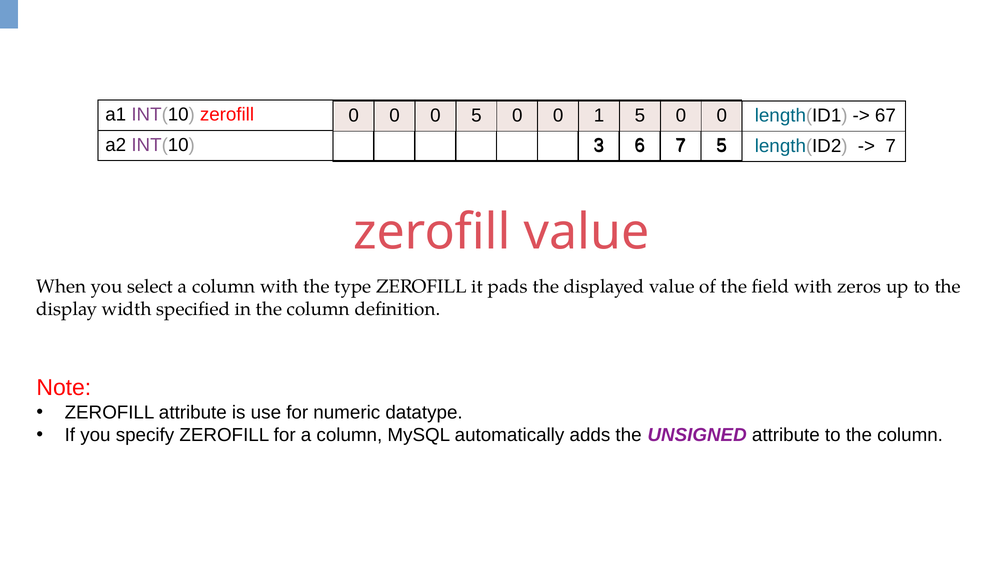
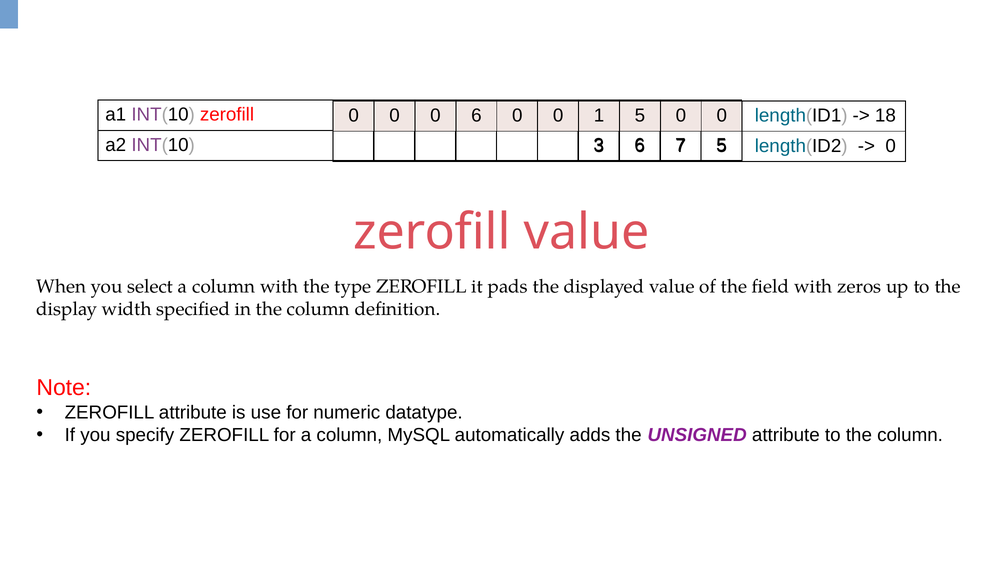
0 5: 5 -> 6
67: 67 -> 18
7 at (891, 146): 7 -> 0
